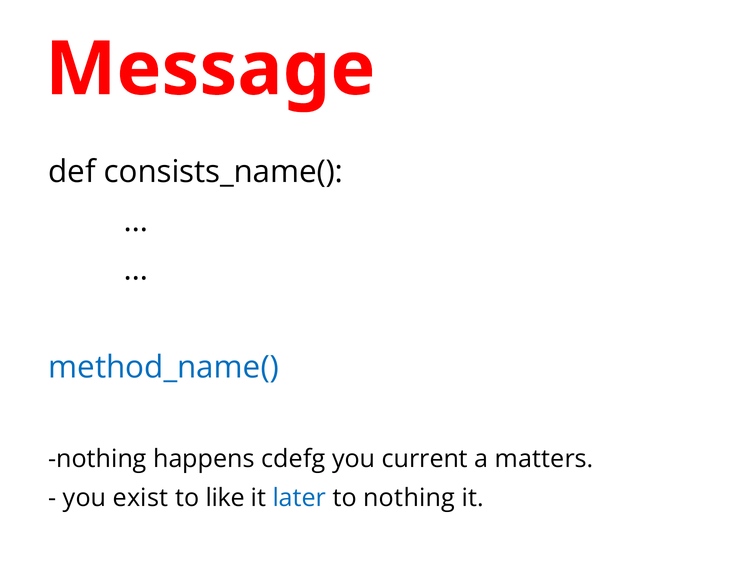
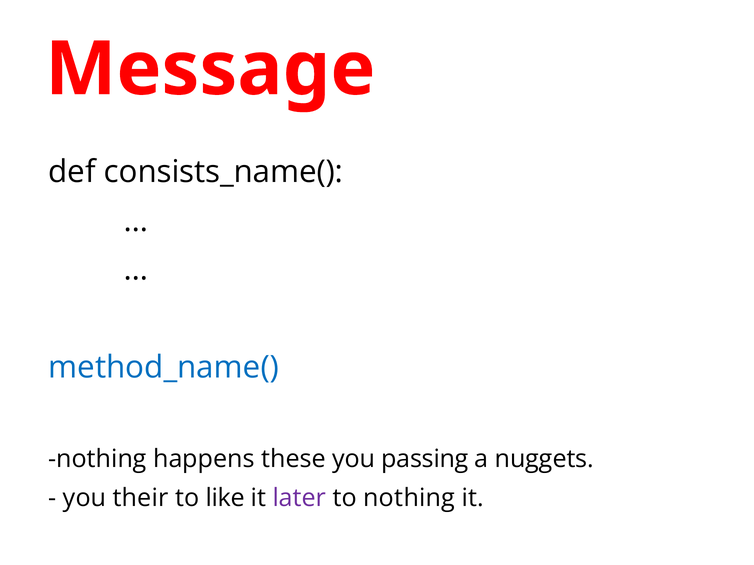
cdefg: cdefg -> these
current: current -> passing
matters: matters -> nuggets
exist: exist -> their
later colour: blue -> purple
